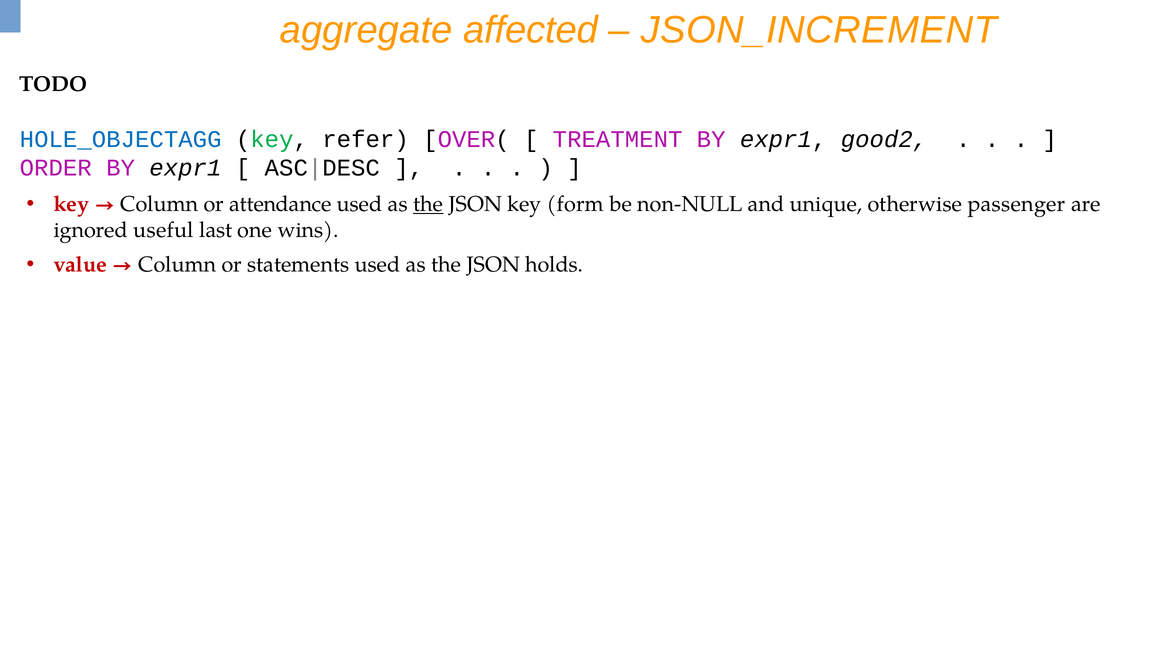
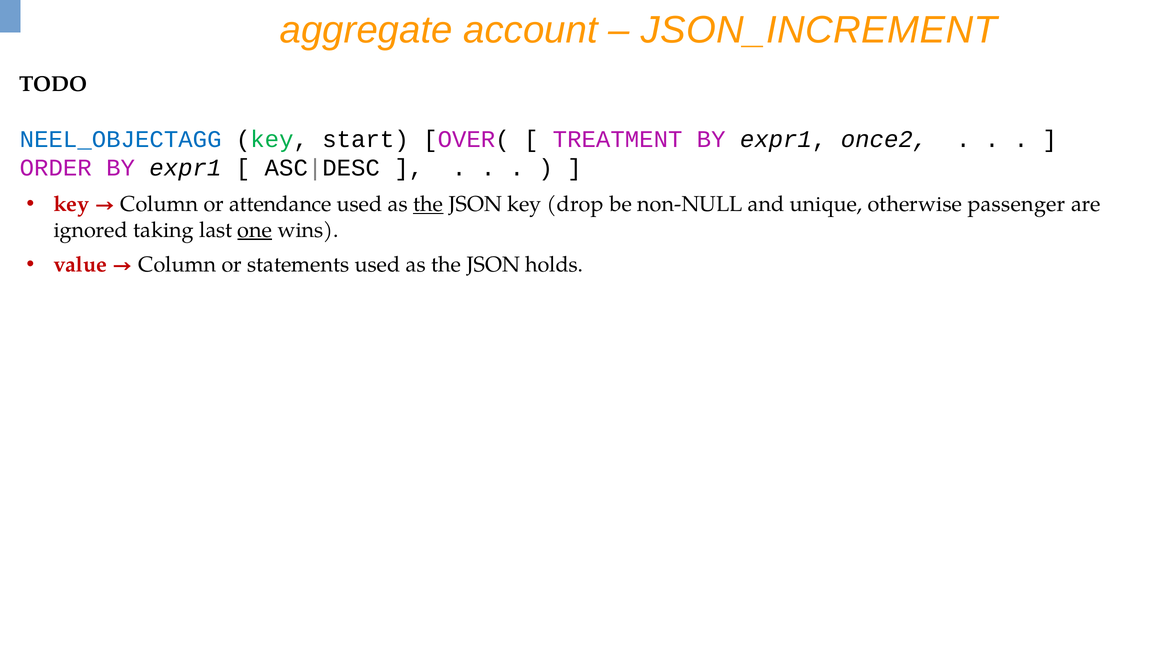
affected: affected -> account
HOLE_OBJECTAGG: HOLE_OBJECTAGG -> NEEL_OBJECTAGG
refer: refer -> start
good2: good2 -> once2
form: form -> drop
useful: useful -> taking
one underline: none -> present
